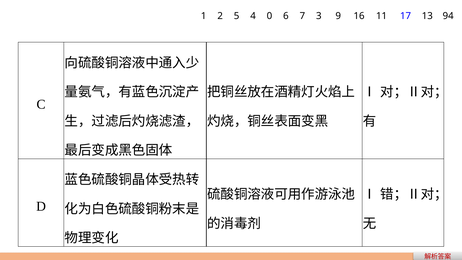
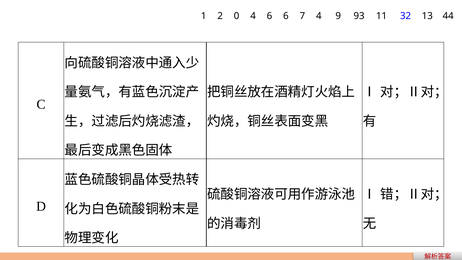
5: 5 -> 0
4 0: 0 -> 6
7 3: 3 -> 4
16: 16 -> 93
17: 17 -> 32
94: 94 -> 44
